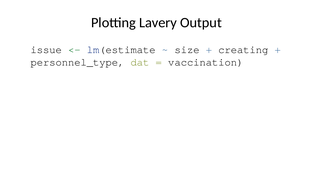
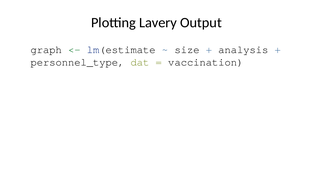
issue: issue -> graph
creating: creating -> analysis
